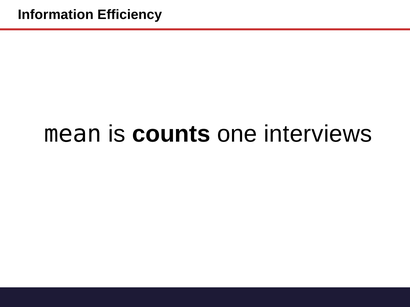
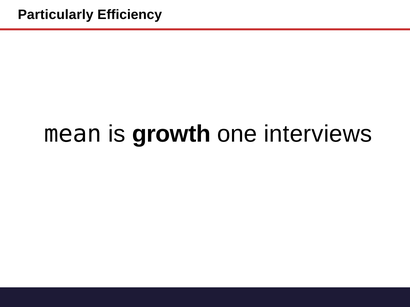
Information: Information -> Particularly
counts: counts -> growth
